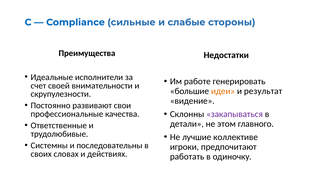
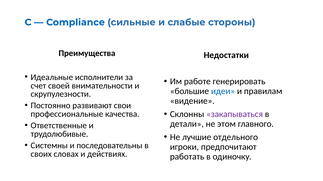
идеи colour: orange -> blue
результат: результат -> правилам
коллективе: коллективе -> отдельного
